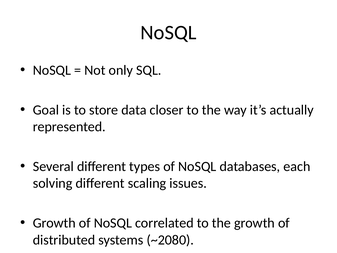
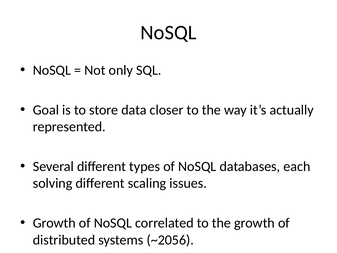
~2080: ~2080 -> ~2056
